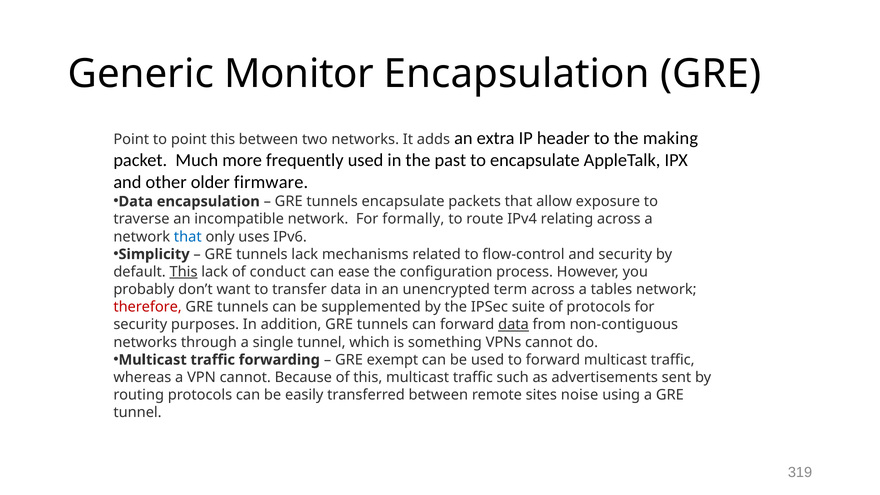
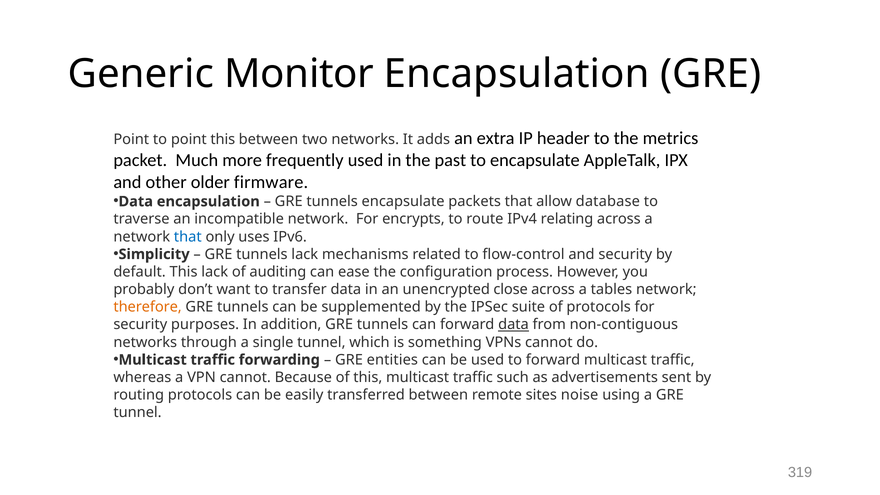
making: making -> metrics
exposure: exposure -> database
formally: formally -> encrypts
This at (184, 272) underline: present -> none
conduct: conduct -> auditing
term: term -> close
therefore colour: red -> orange
exempt: exempt -> entities
